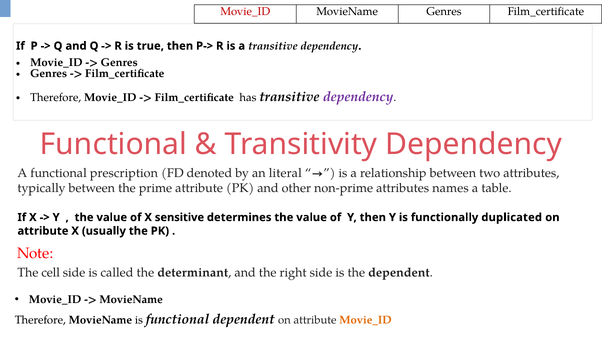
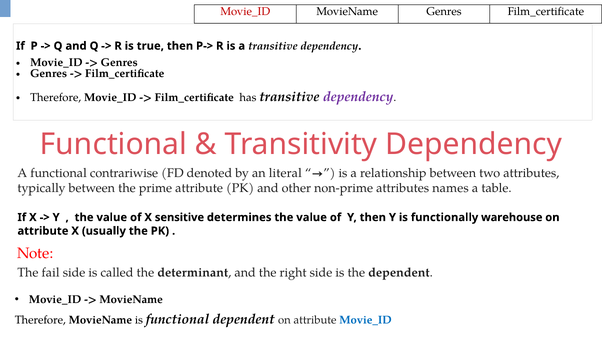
prescription: prescription -> contrariwise
duplicated: duplicated -> warehouse
cell: cell -> fail
Movie_ID at (366, 320) colour: orange -> blue
